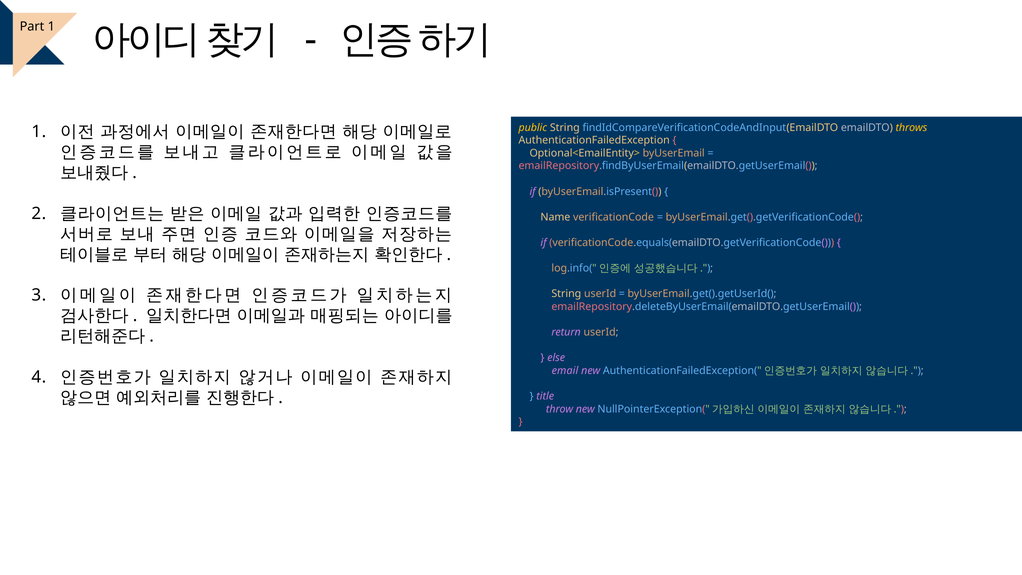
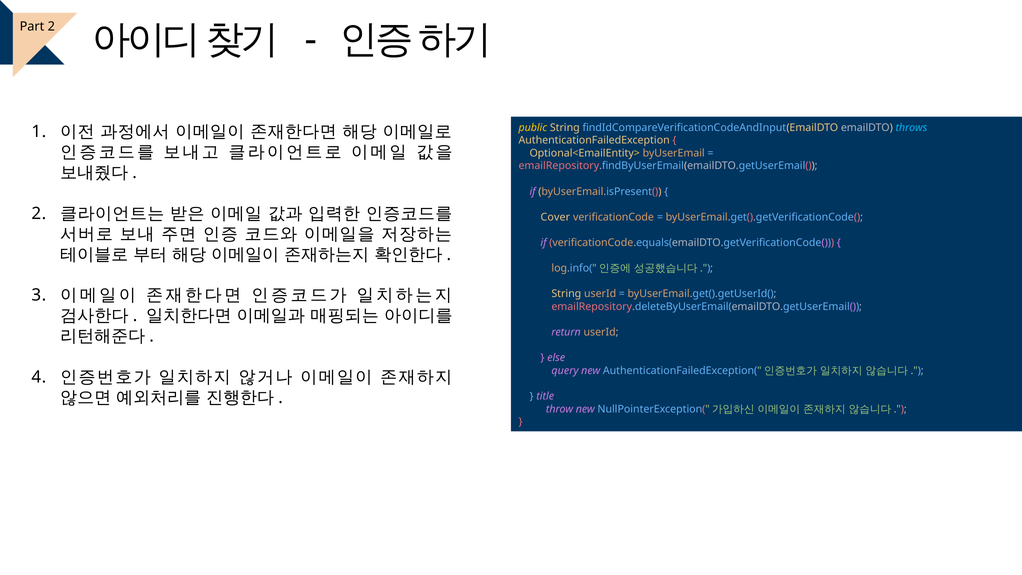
Part 1: 1 -> 2
throws colour: yellow -> light blue
Name: Name -> Cover
email: email -> query
